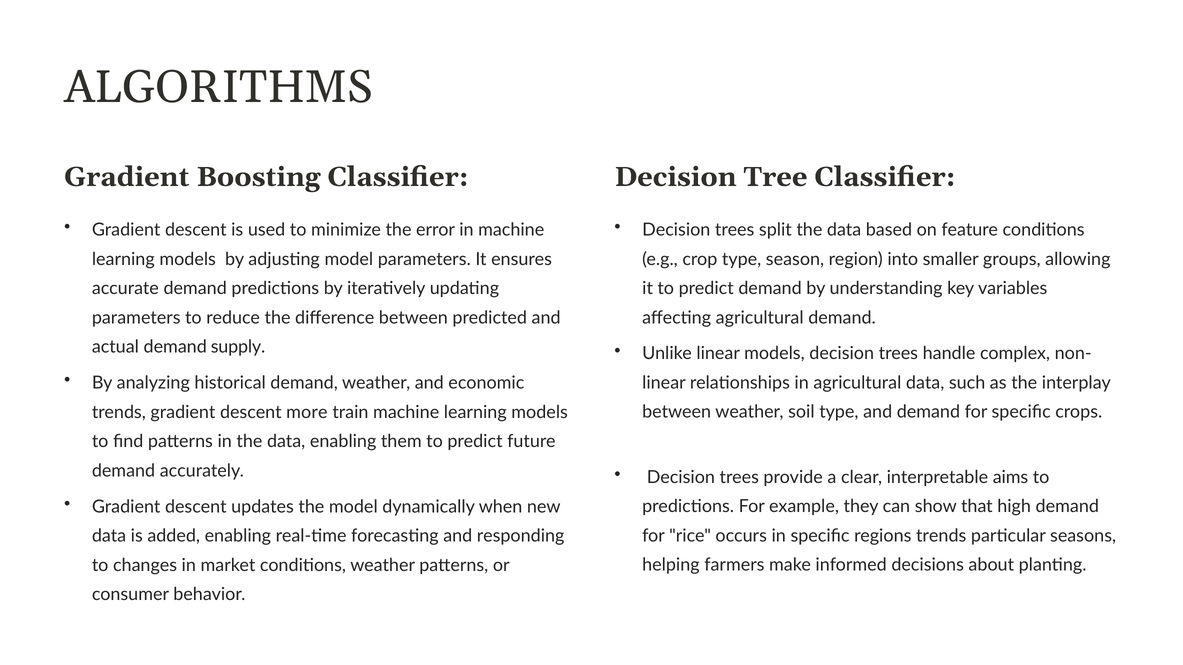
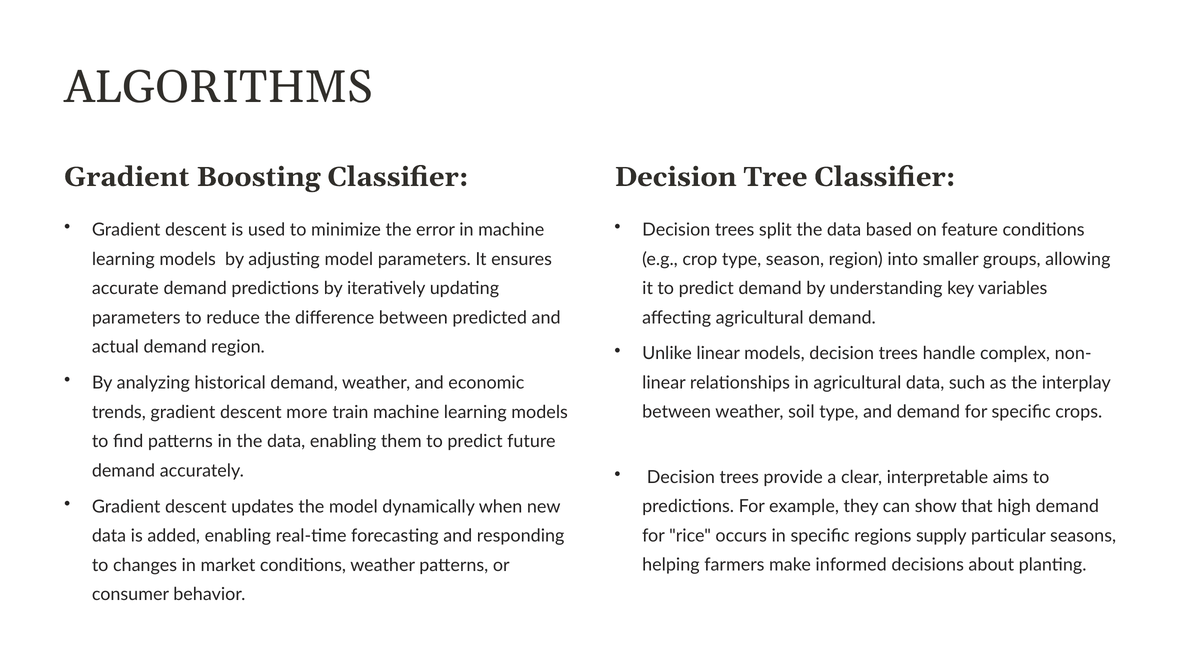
demand supply: supply -> region
regions trends: trends -> supply
